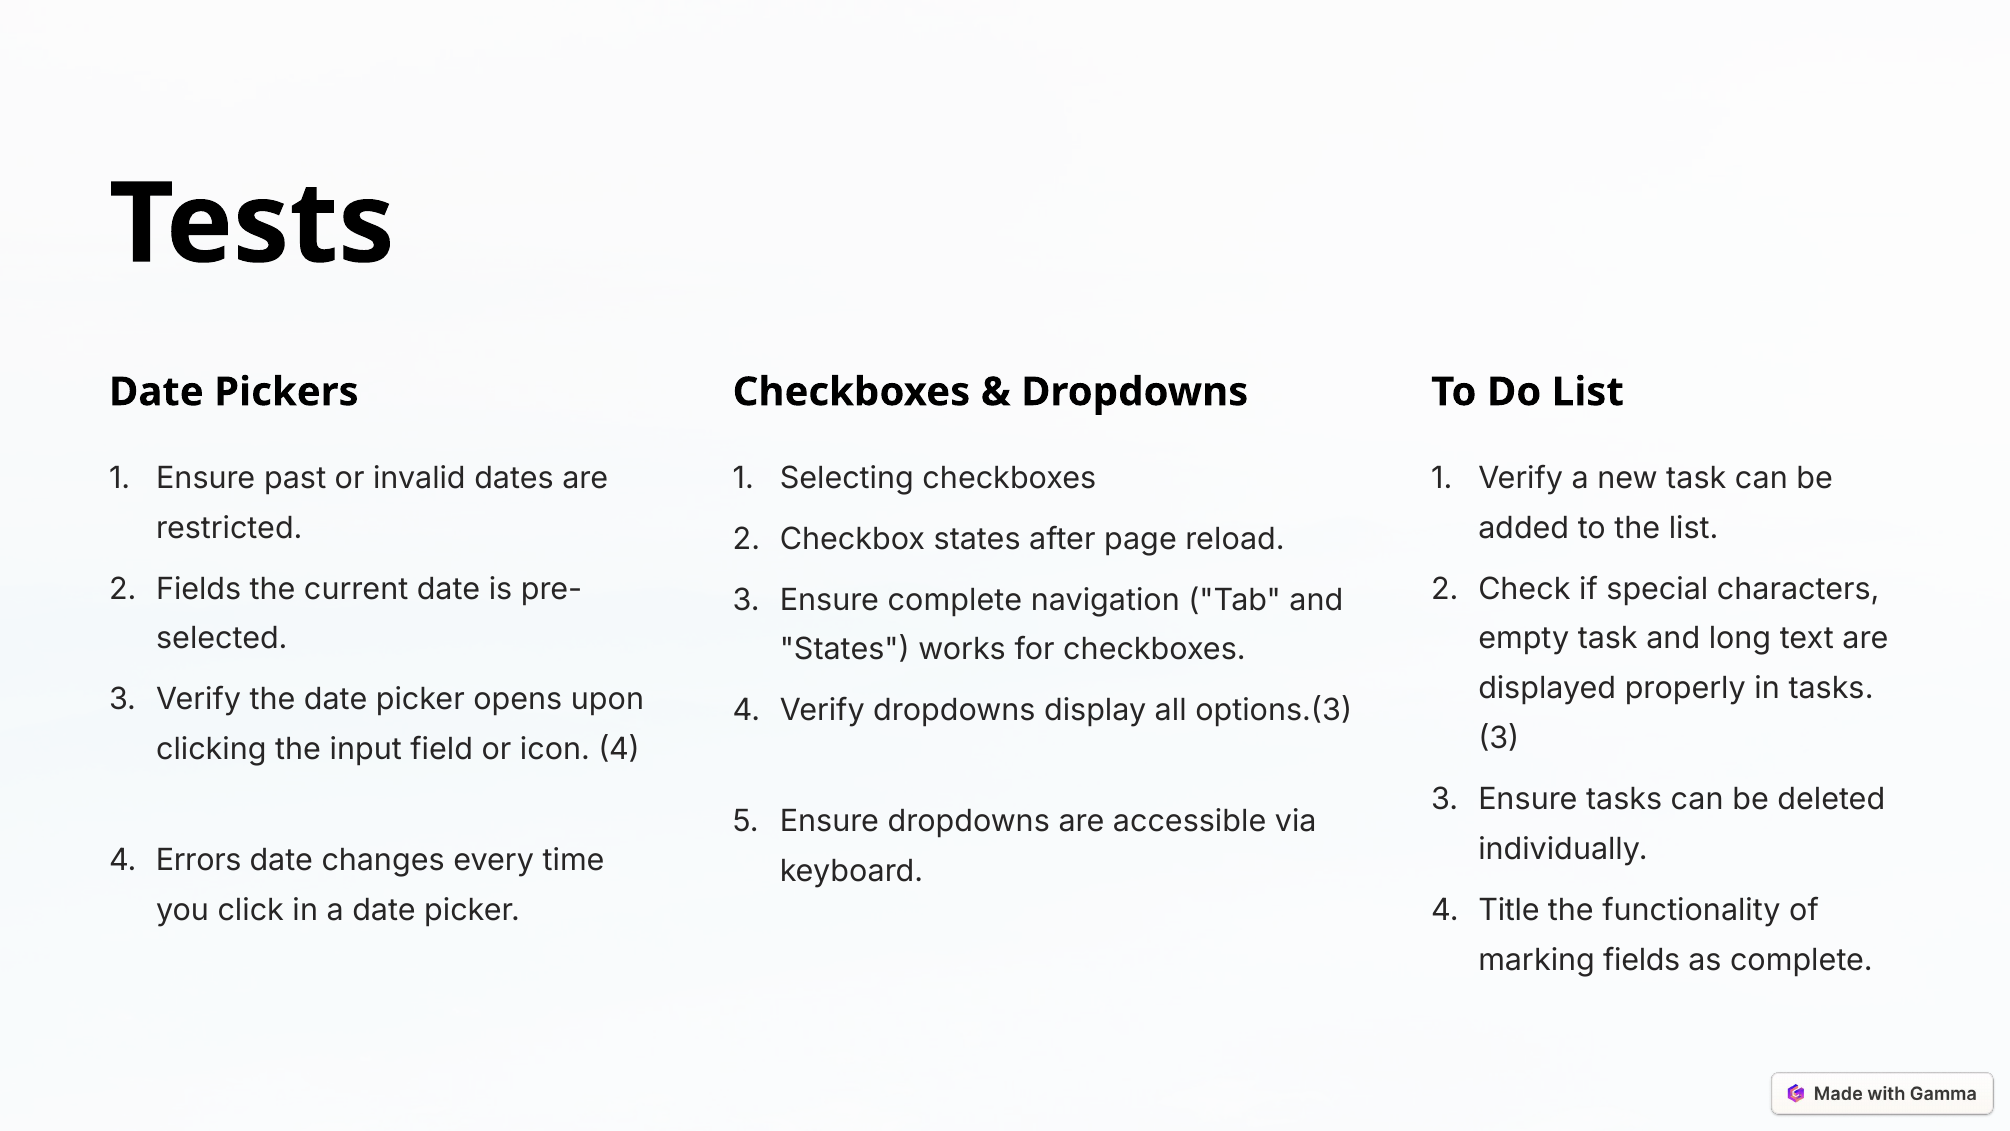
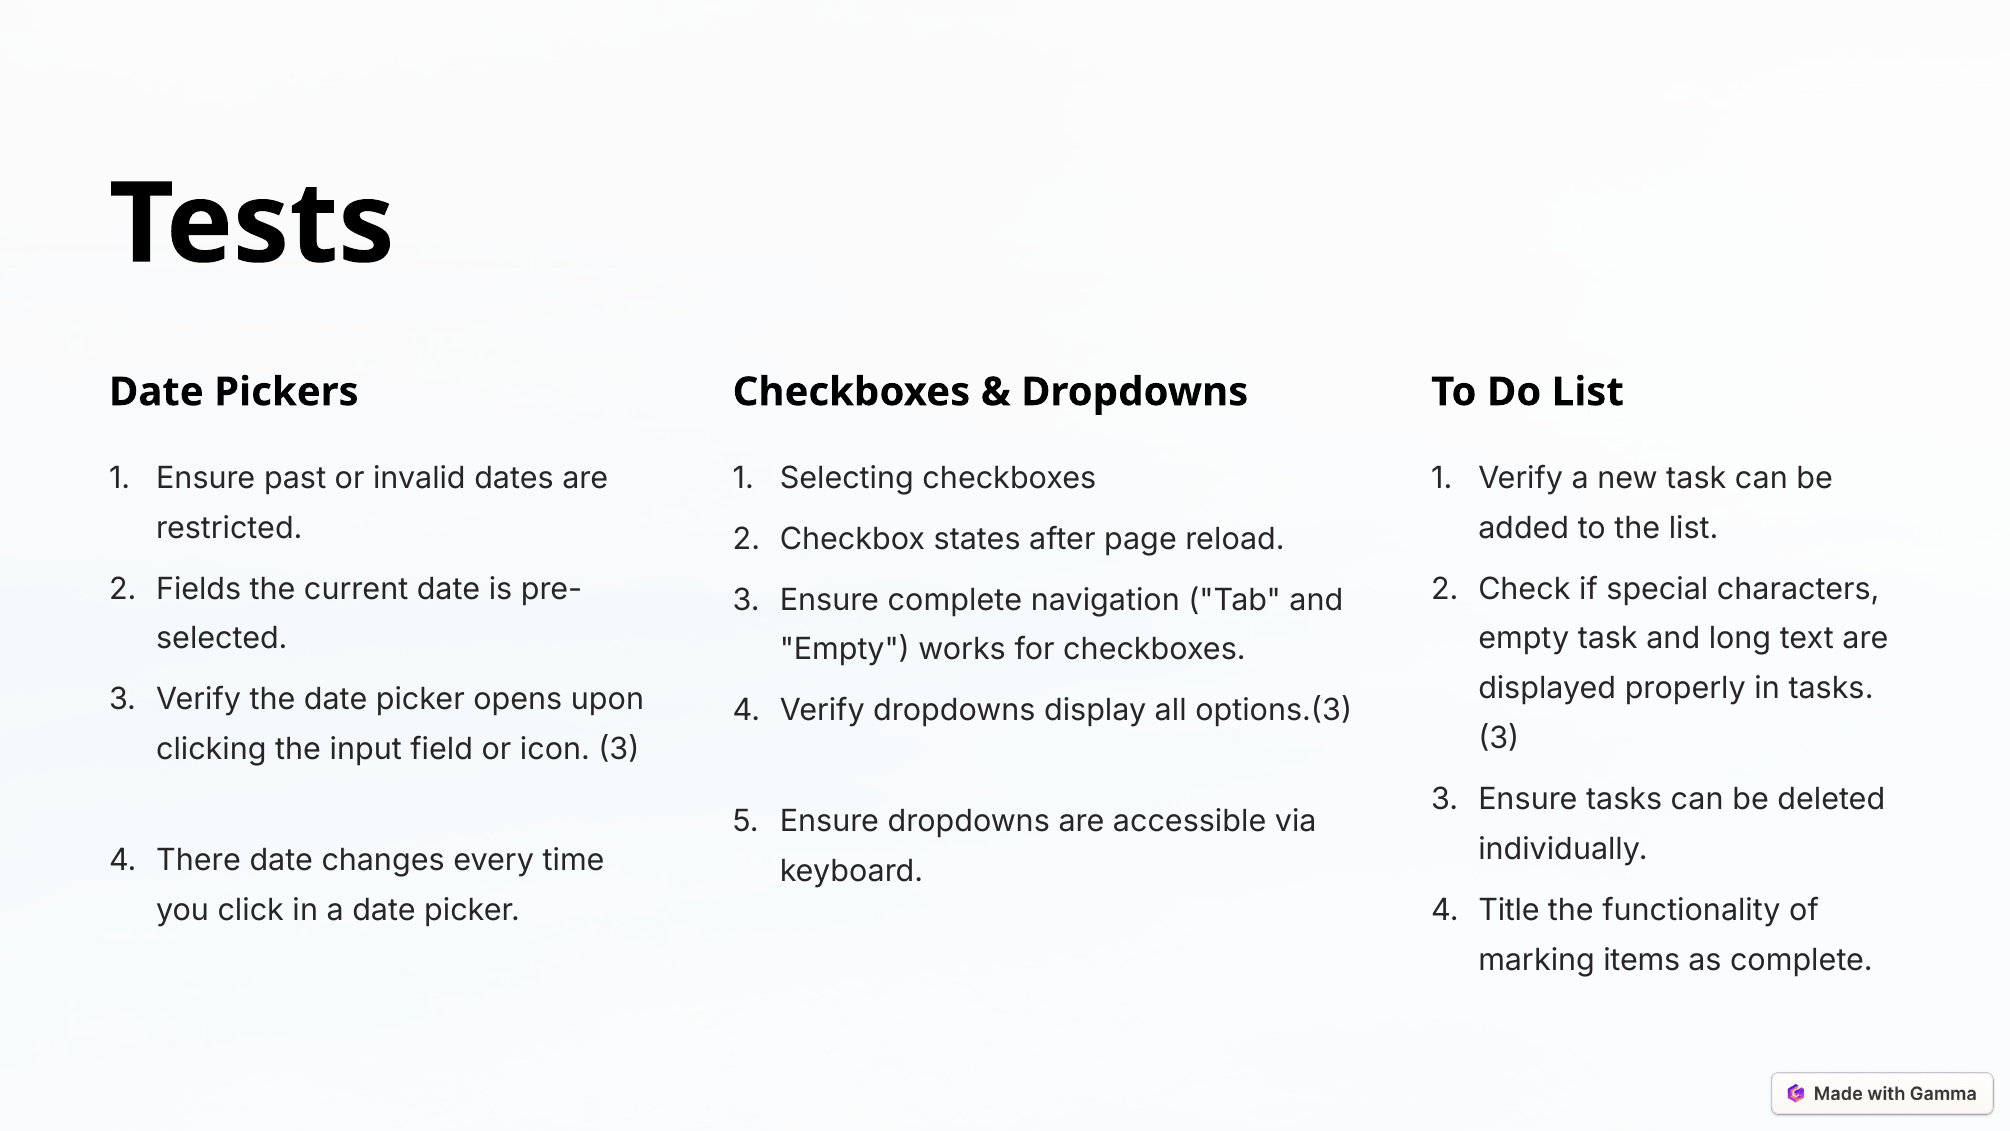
States at (845, 650): States -> Empty
icon 4: 4 -> 3
Errors: Errors -> There
marking fields: fields -> items
